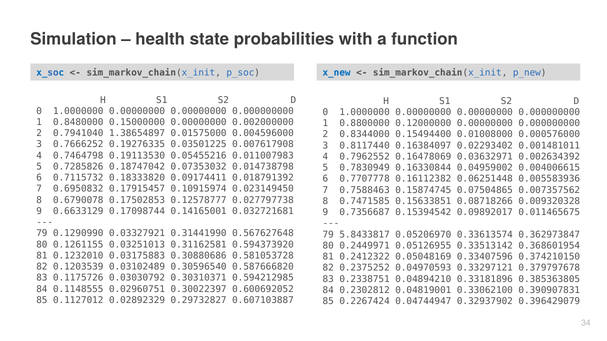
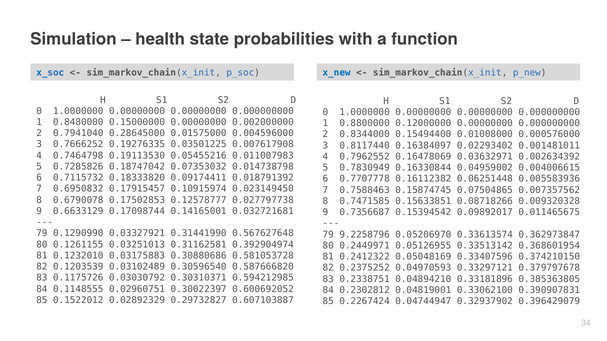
1.38654897: 1.38654897 -> 0.28645000
5.8433817: 5.8433817 -> 9.2258796
0.594373920: 0.594373920 -> 0.392904974
0.1127012: 0.1127012 -> 0.1522012
